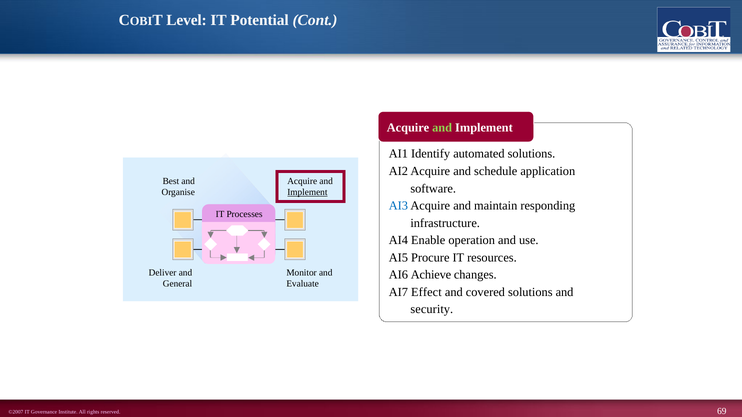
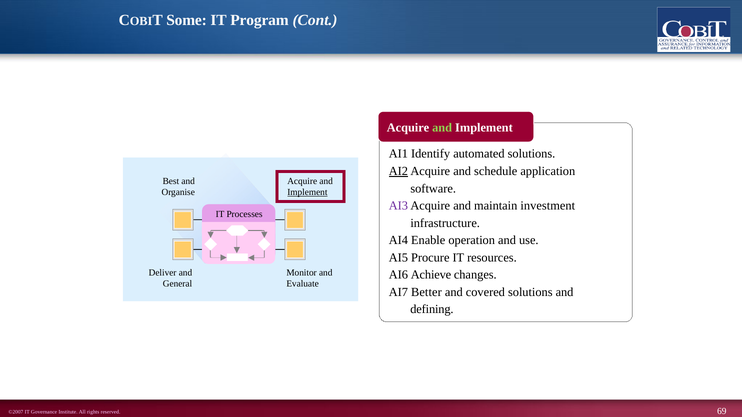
Level: Level -> Some
Potential: Potential -> Program
AI2 underline: none -> present
AI3 colour: blue -> purple
responding: responding -> investment
Effect: Effect -> Better
security: security -> defining
